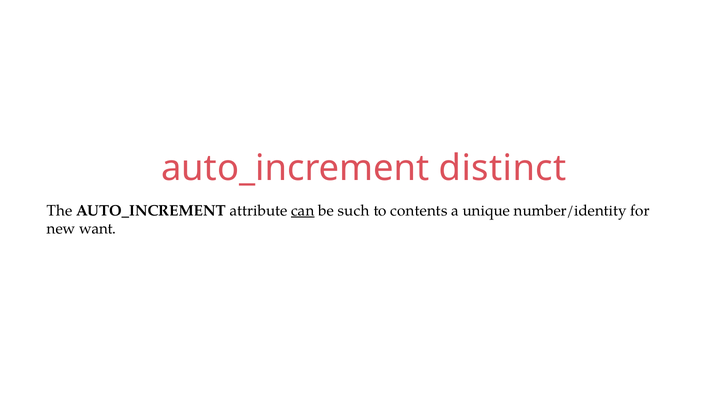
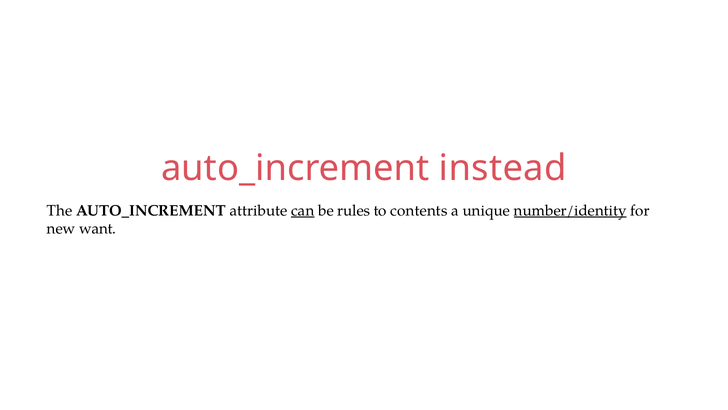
distinct: distinct -> instead
such: such -> rules
number/identity underline: none -> present
